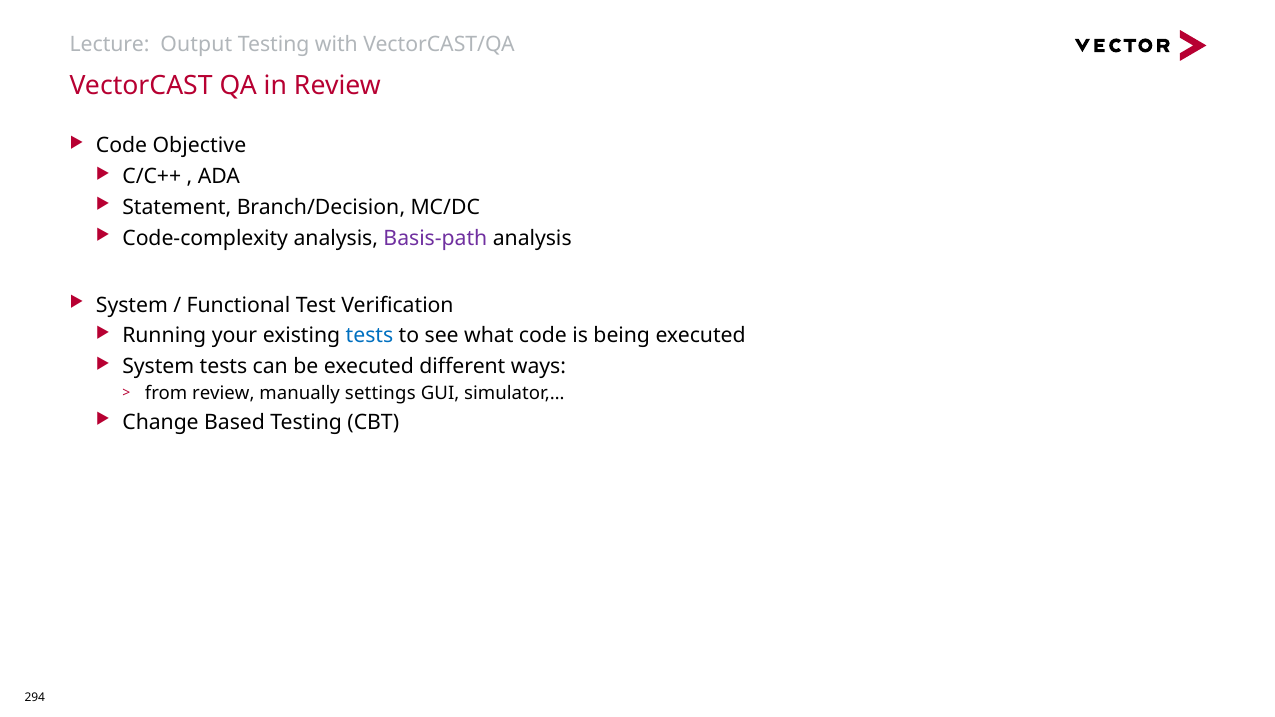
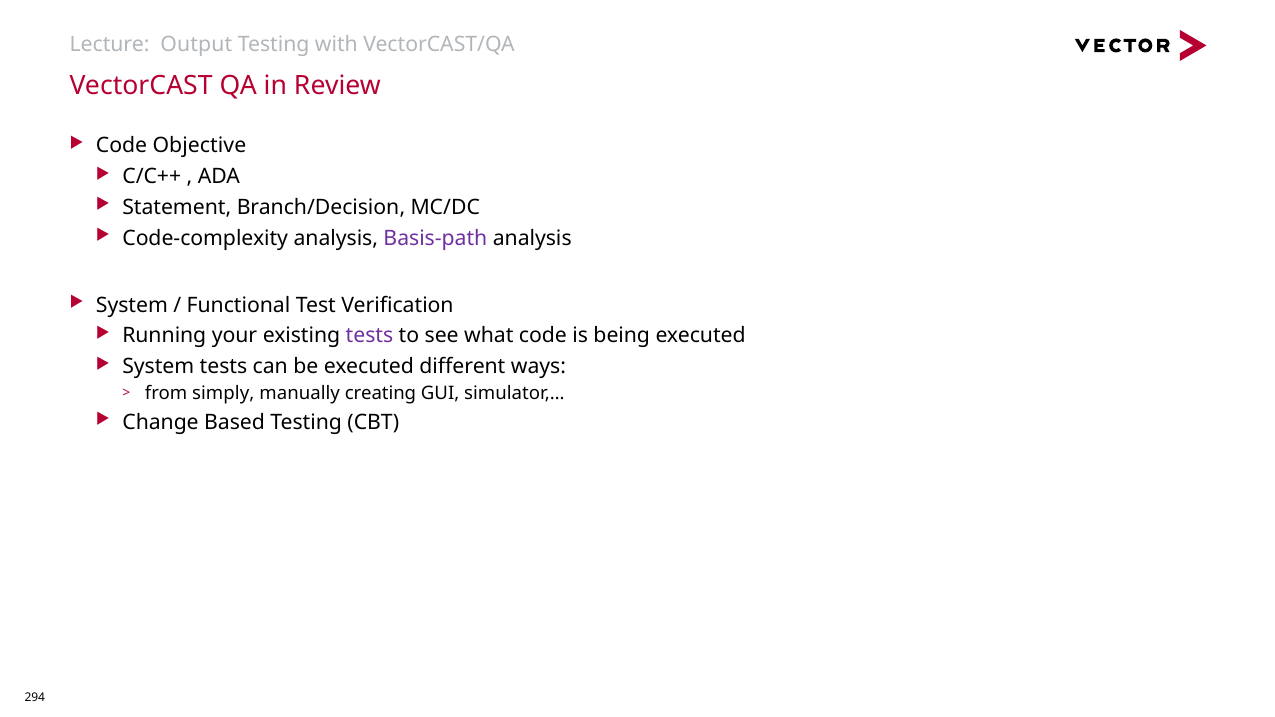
tests at (369, 336) colour: blue -> purple
from review: review -> simply
settings: settings -> creating
